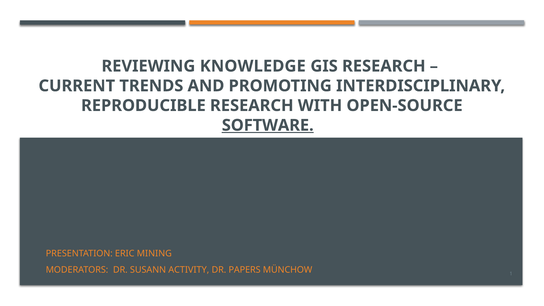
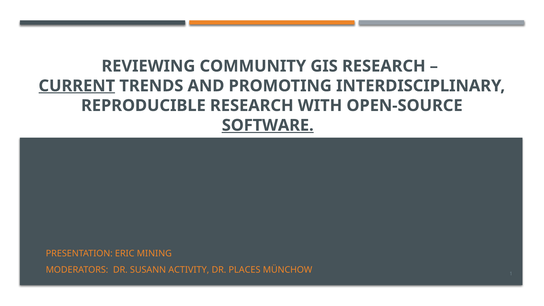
KNOWLEDGE: KNOWLEDGE -> COMMUNITY
CURRENT underline: none -> present
PAPERS: PAPERS -> PLACES
